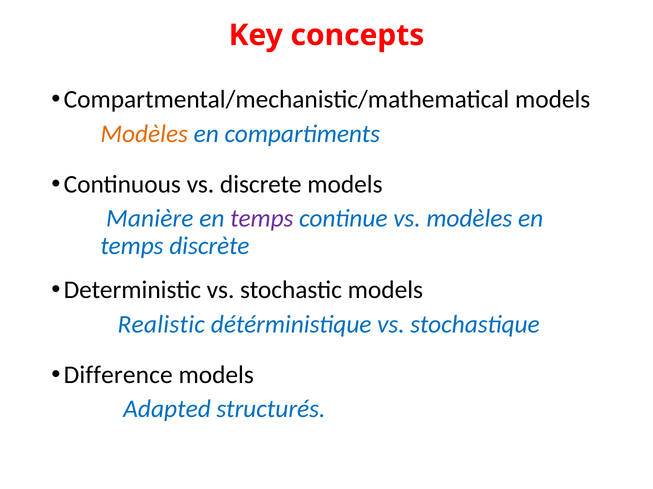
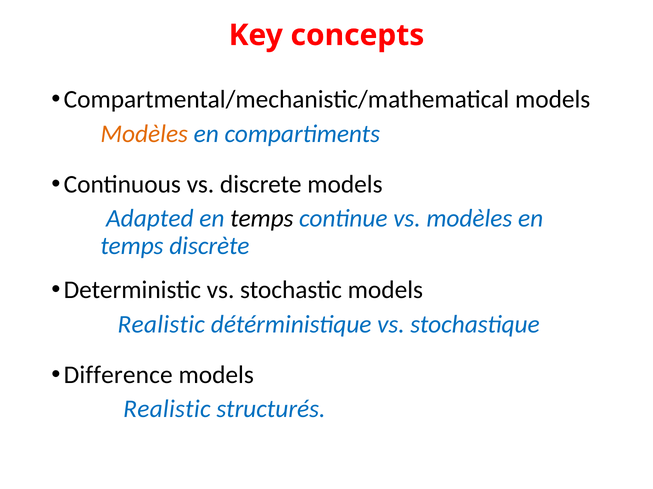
Manière: Manière -> Adapted
temps at (262, 219) colour: purple -> black
Adapted at (167, 410): Adapted -> Realistic
